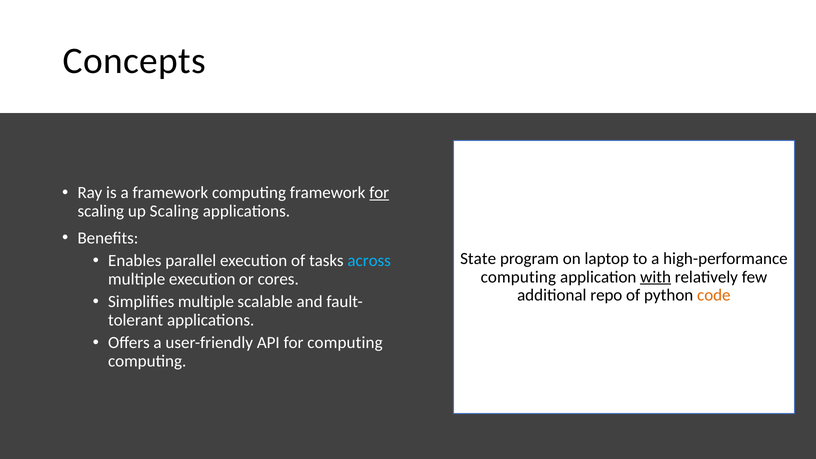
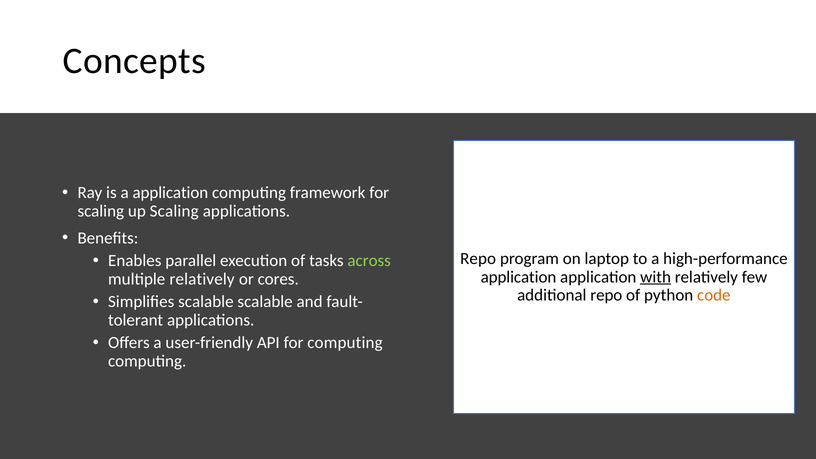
a framework: framework -> application
for at (379, 193) underline: present -> none
State at (478, 259): State -> Repo
across colour: light blue -> light green
computing at (518, 277): computing -> application
multiple execution: execution -> relatively
Simplifies multiple: multiple -> scalable
